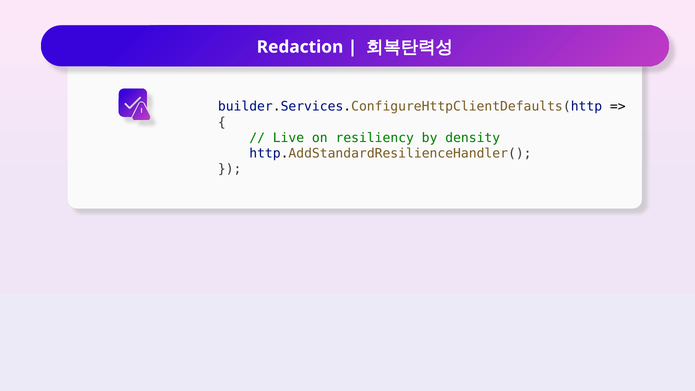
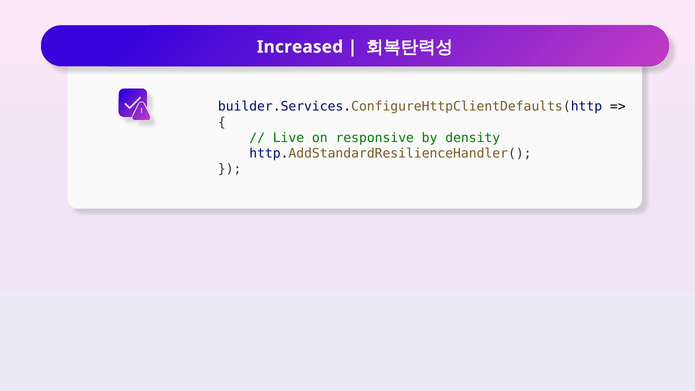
Redaction: Redaction -> Increased
resiliency: resiliency -> responsive
